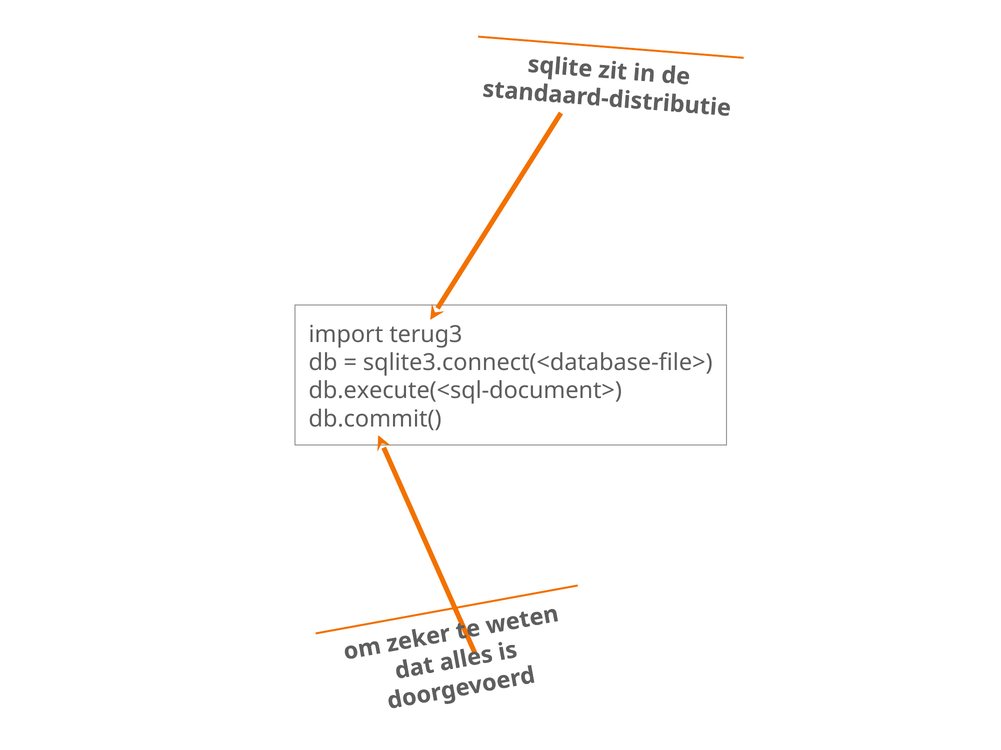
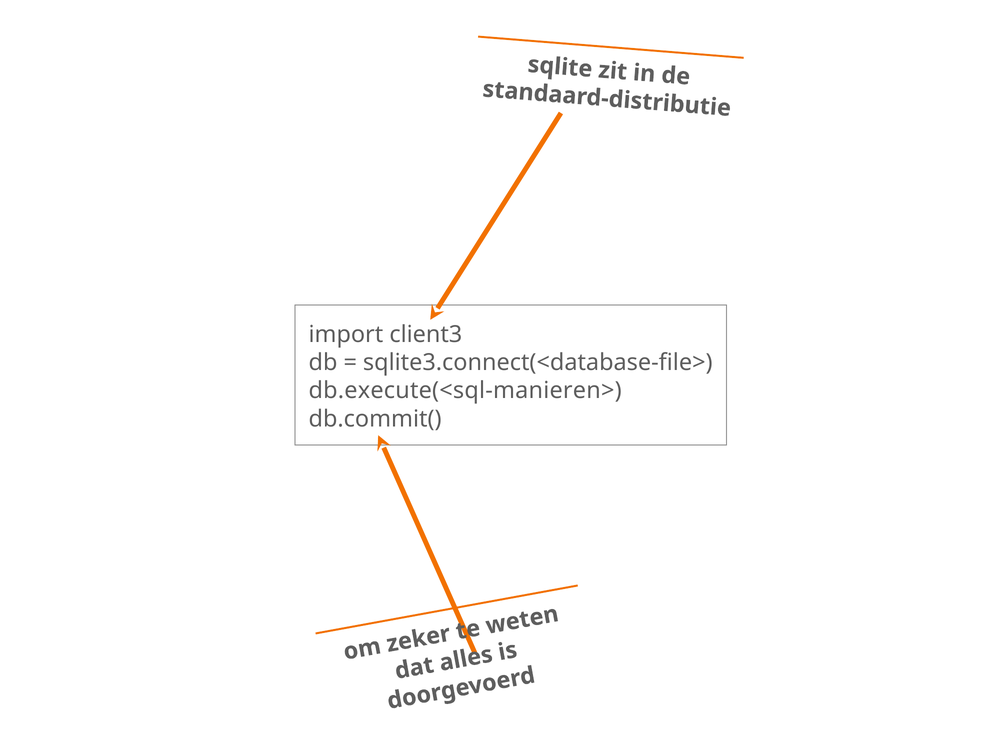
terug3: terug3 -> client3
db.execute(<sql-document>: db.execute(<sql-document> -> db.execute(<sql-manieren>
